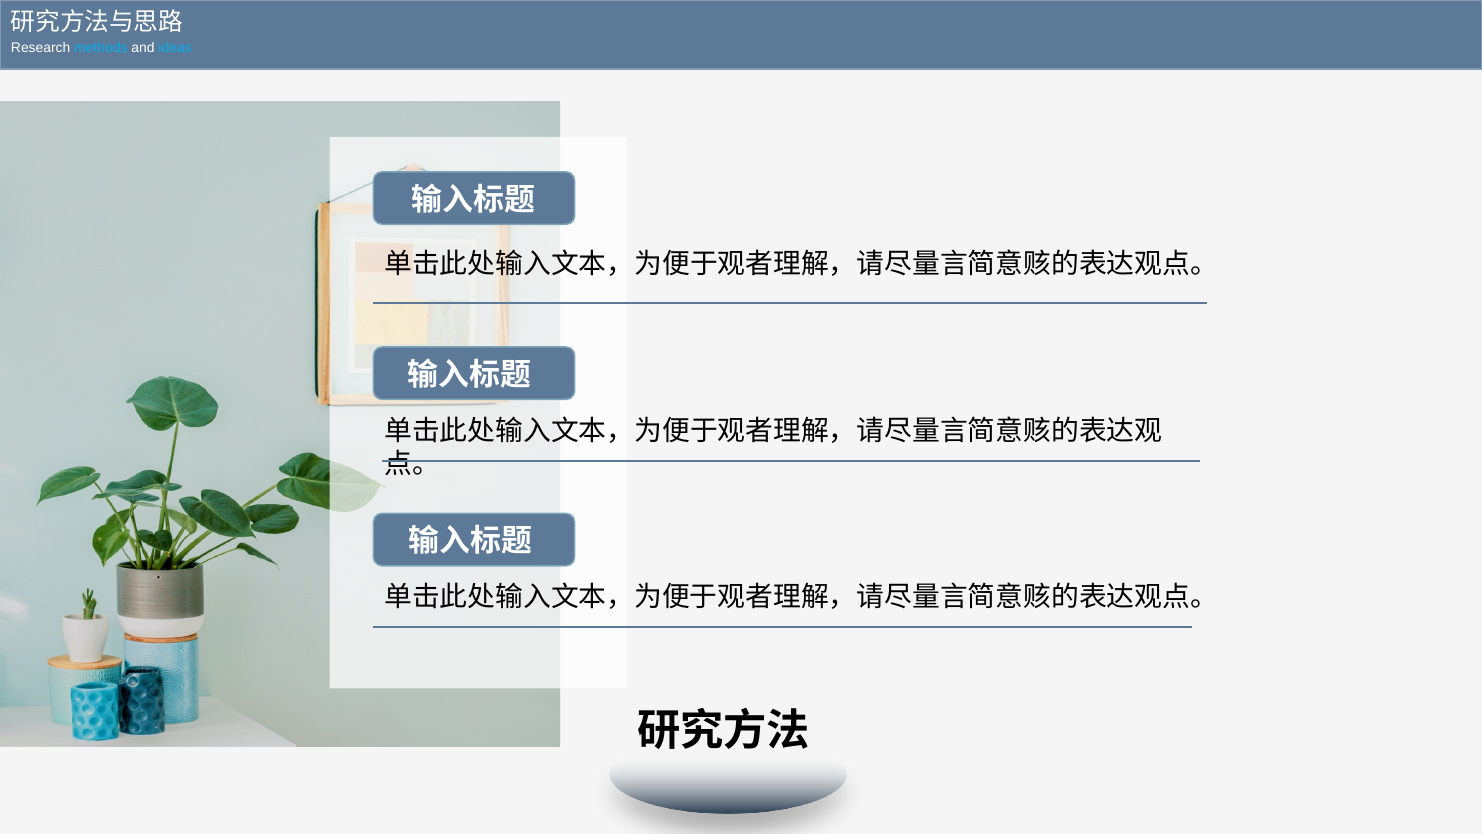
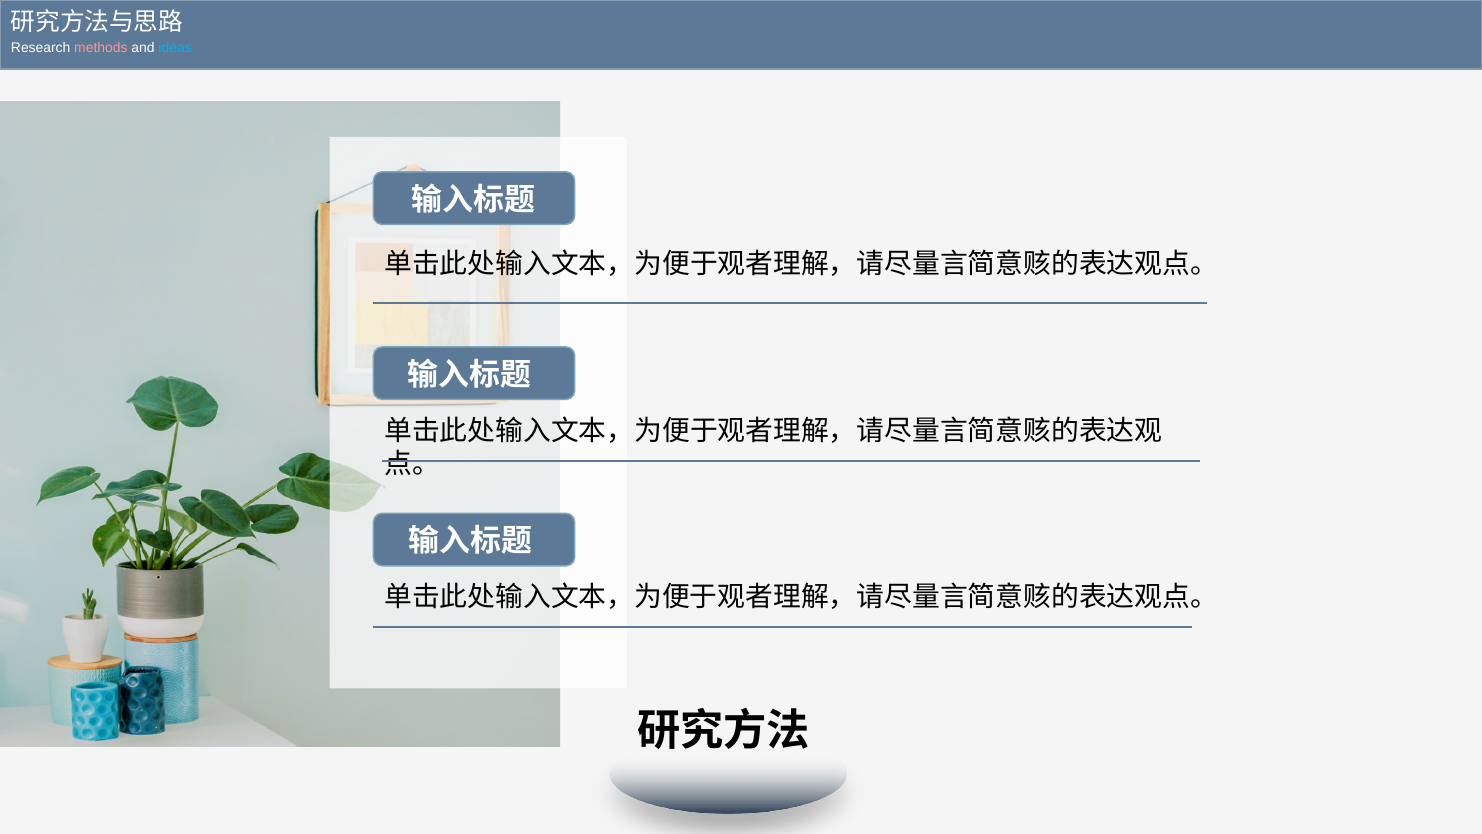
methods colour: light blue -> pink
